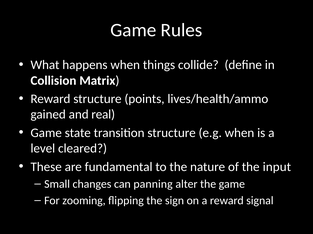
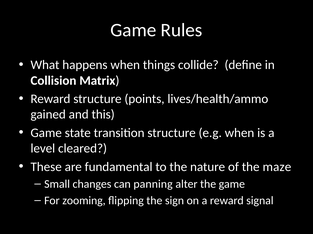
real: real -> this
input: input -> maze
